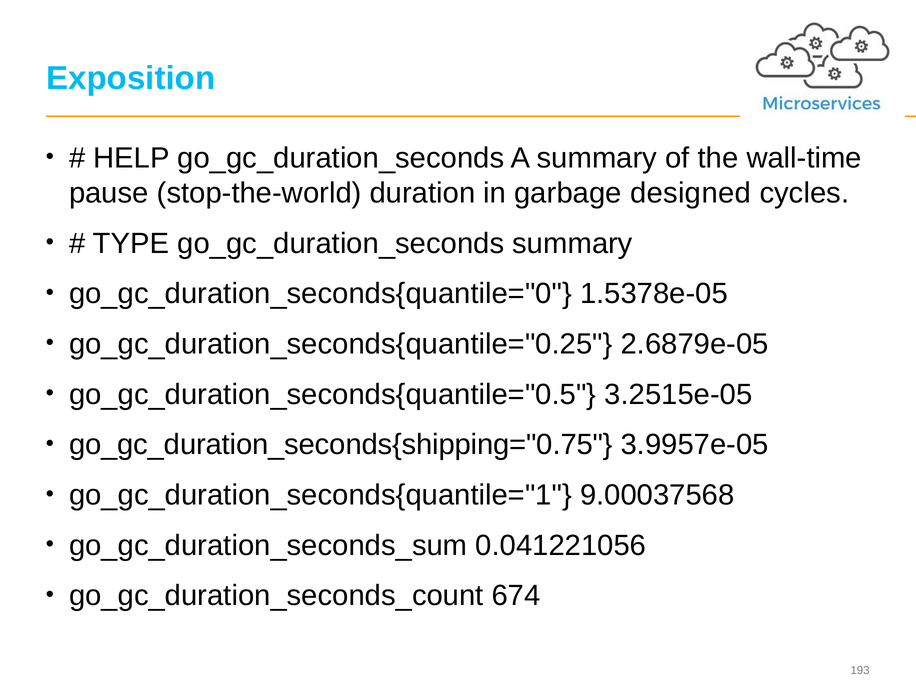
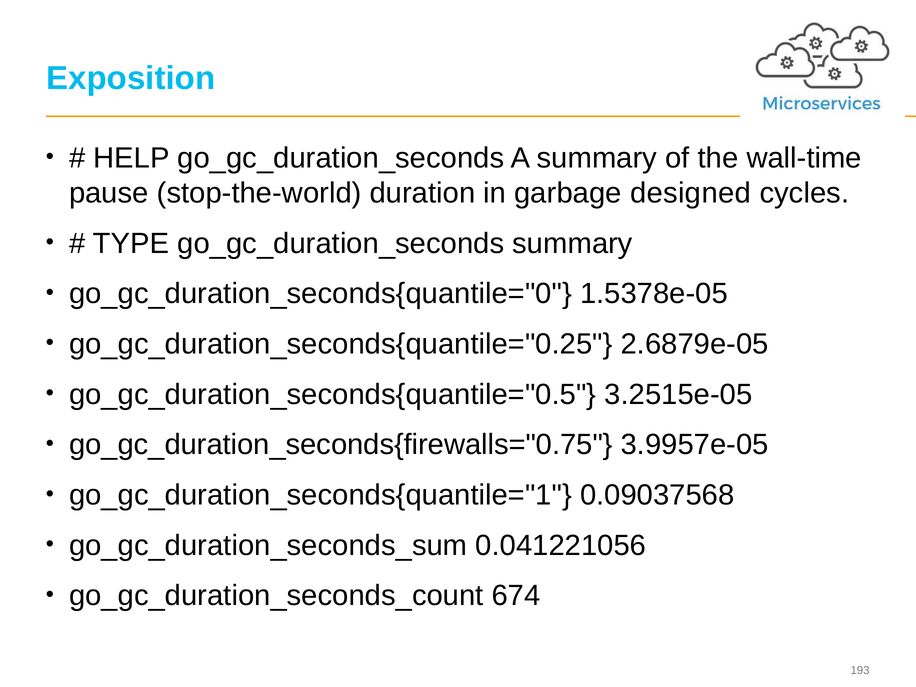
go_gc_duration_seconds{shipping="0.75: go_gc_duration_seconds{shipping="0.75 -> go_gc_duration_seconds{firewalls="0.75
9.00037568: 9.00037568 -> 0.09037568
